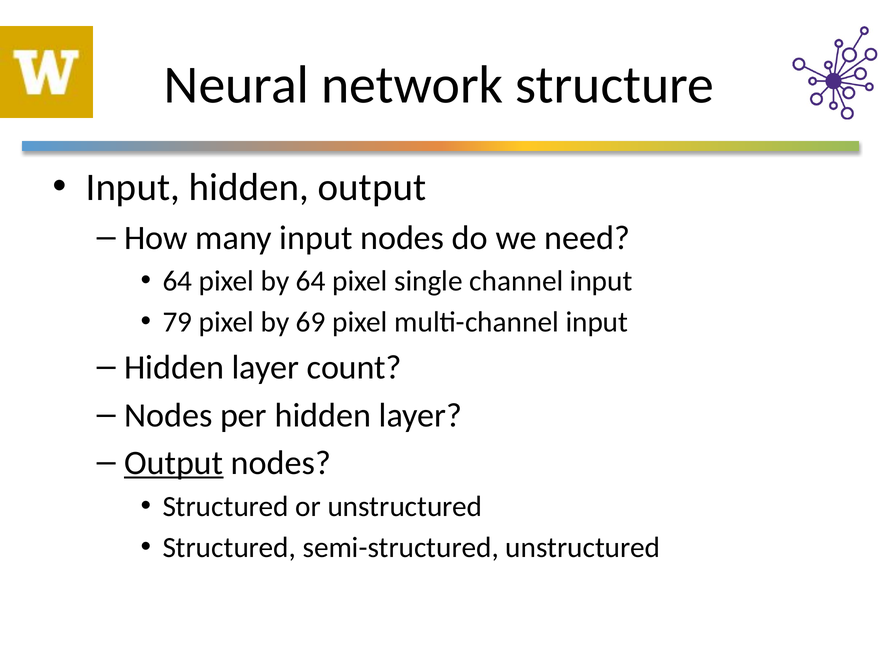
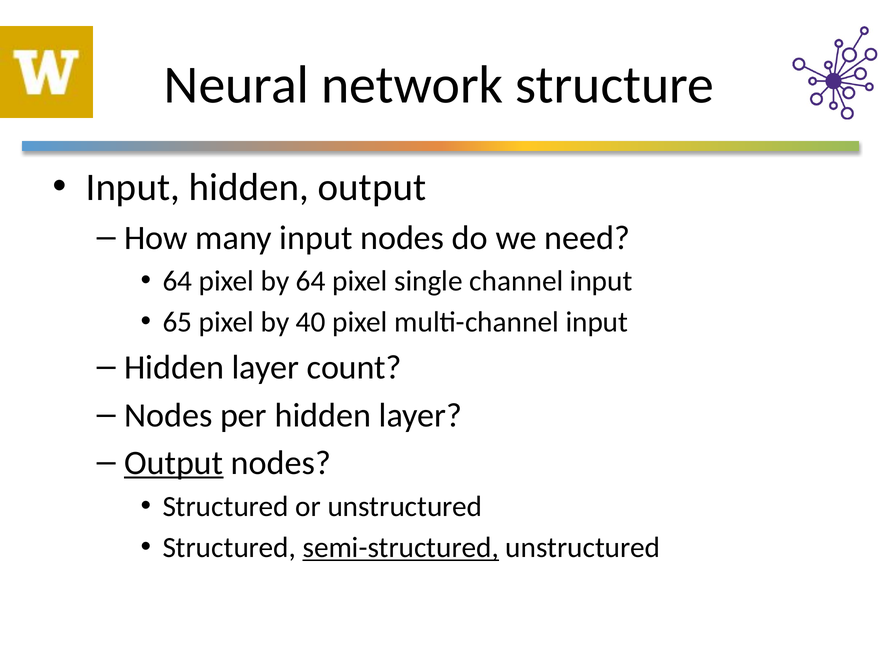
79: 79 -> 65
69: 69 -> 40
semi-structured underline: none -> present
